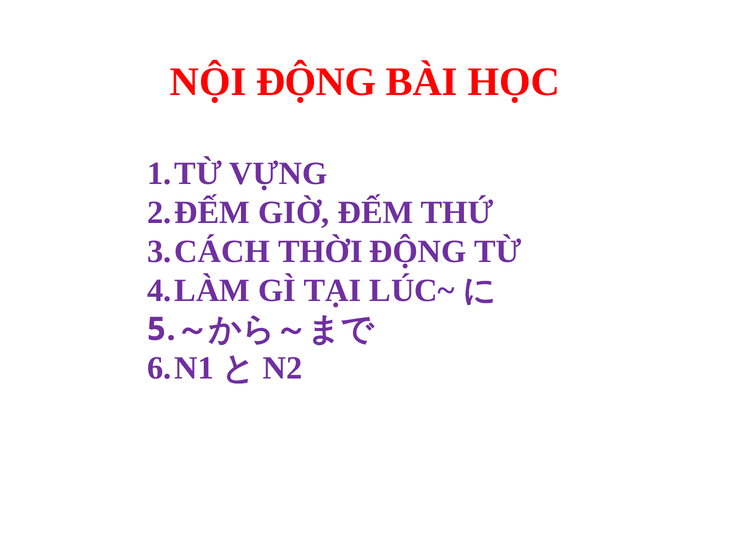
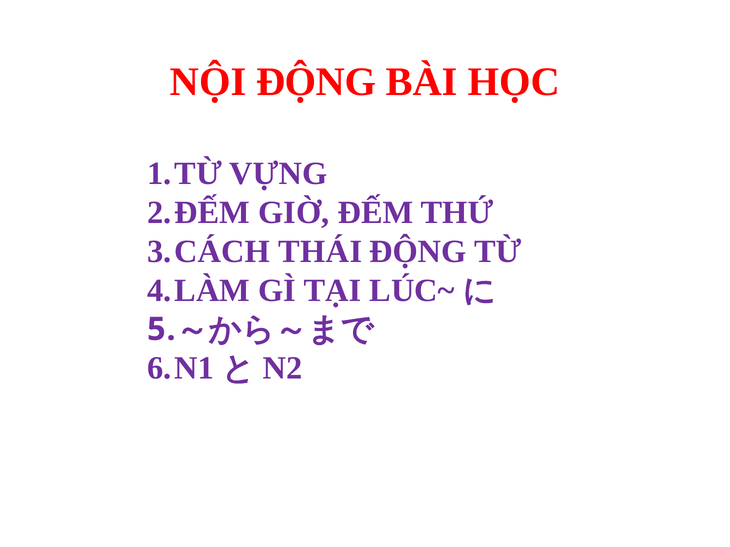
THỜI: THỜI -> THÁI
